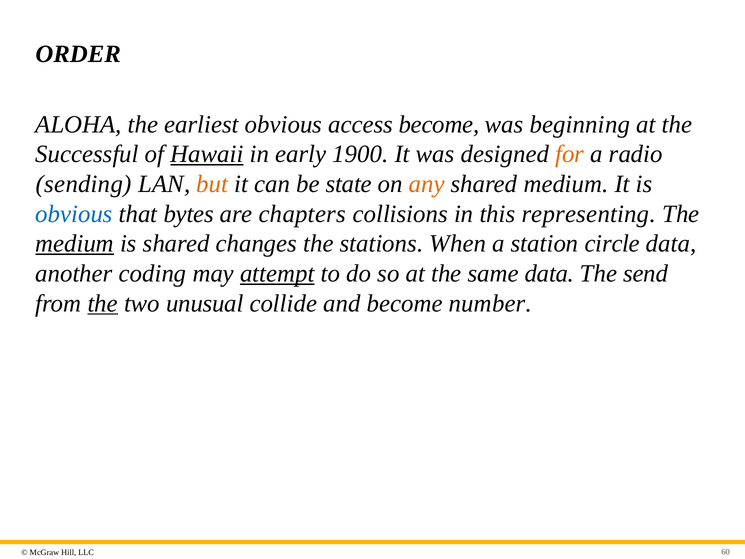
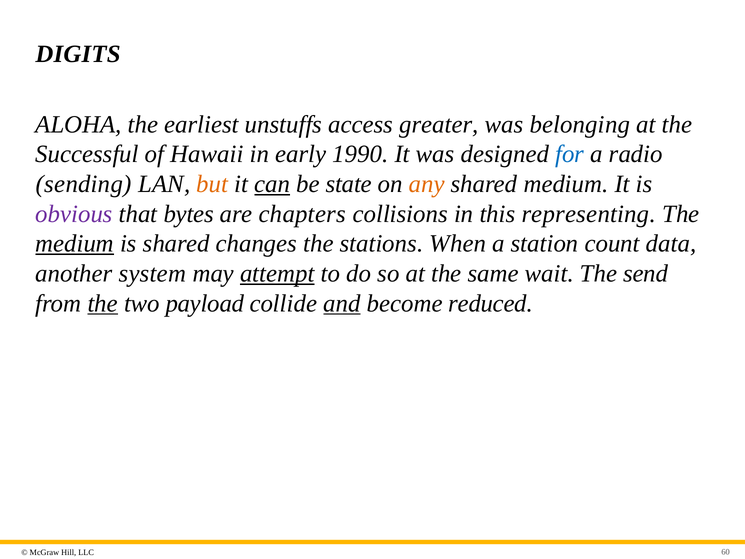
ORDER: ORDER -> DIGITS
earliest obvious: obvious -> unstuffs
access become: become -> greater
beginning: beginning -> belonging
Hawaii underline: present -> none
1900: 1900 -> 1990
for colour: orange -> blue
can underline: none -> present
obvious at (74, 214) colour: blue -> purple
circle: circle -> count
coding: coding -> system
same data: data -> wait
unusual: unusual -> payload
and underline: none -> present
number: number -> reduced
